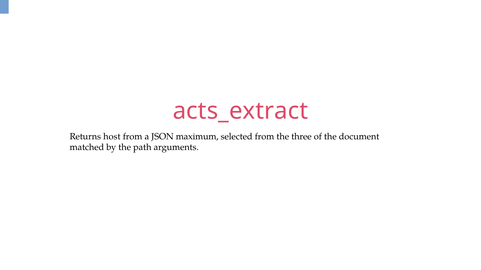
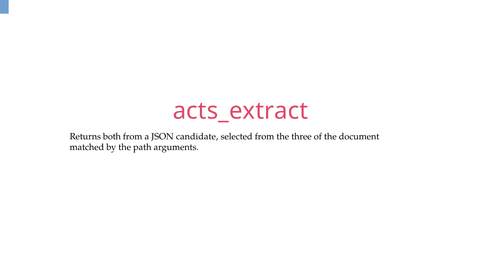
host: host -> both
maximum: maximum -> candidate
